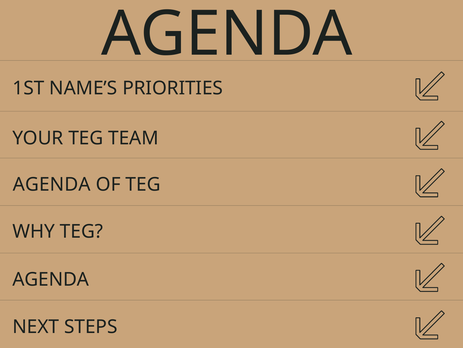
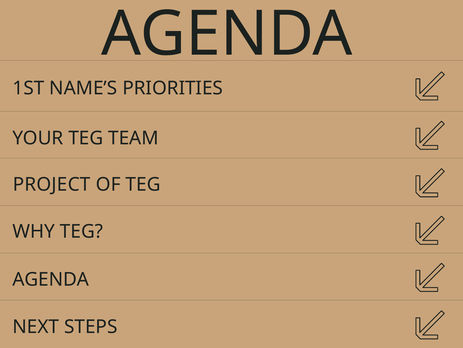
AGENDA at (52, 184): AGENDA -> PROJECT
